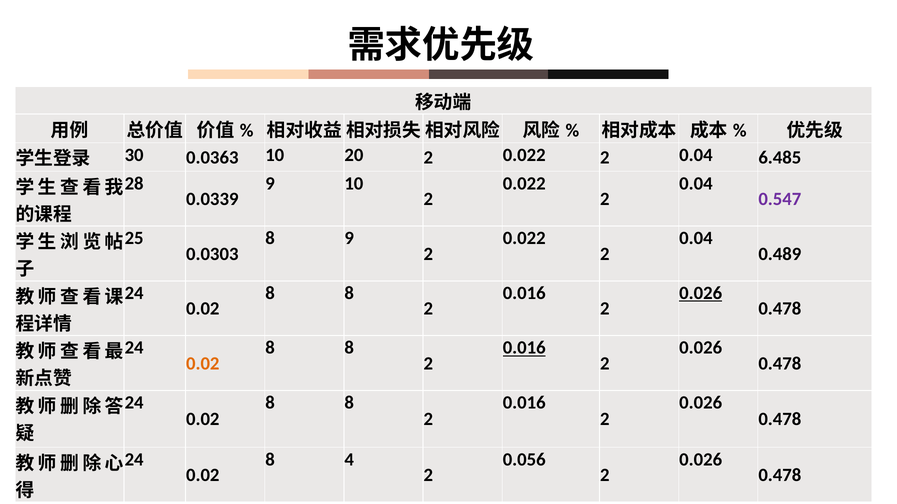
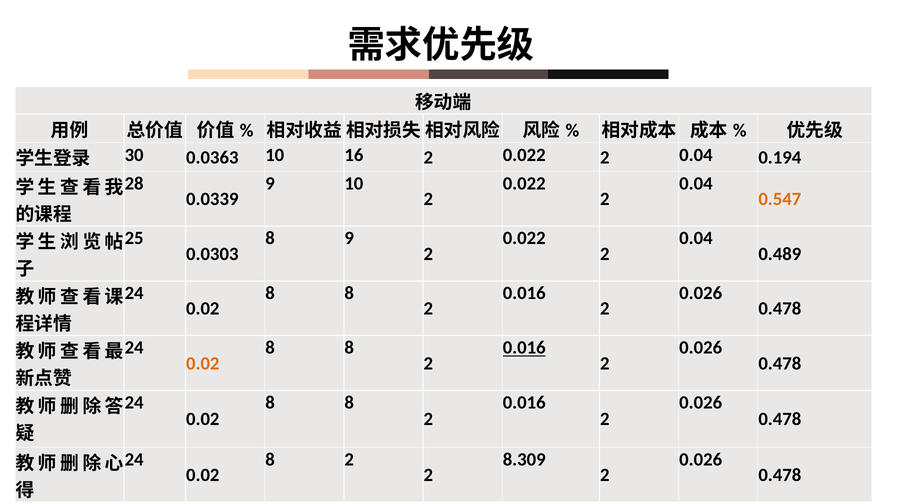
20: 20 -> 16
6.485: 6.485 -> 0.194
0.547 colour: purple -> orange
0.026 at (701, 293) underline: present -> none
4 at (349, 460): 4 -> 2
0.056: 0.056 -> 8.309
